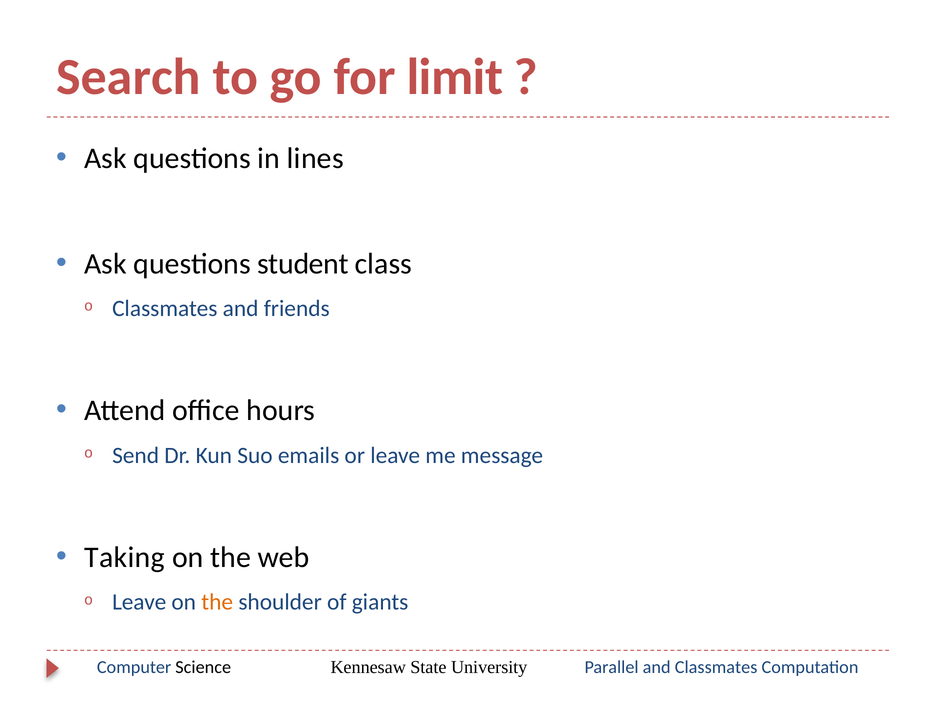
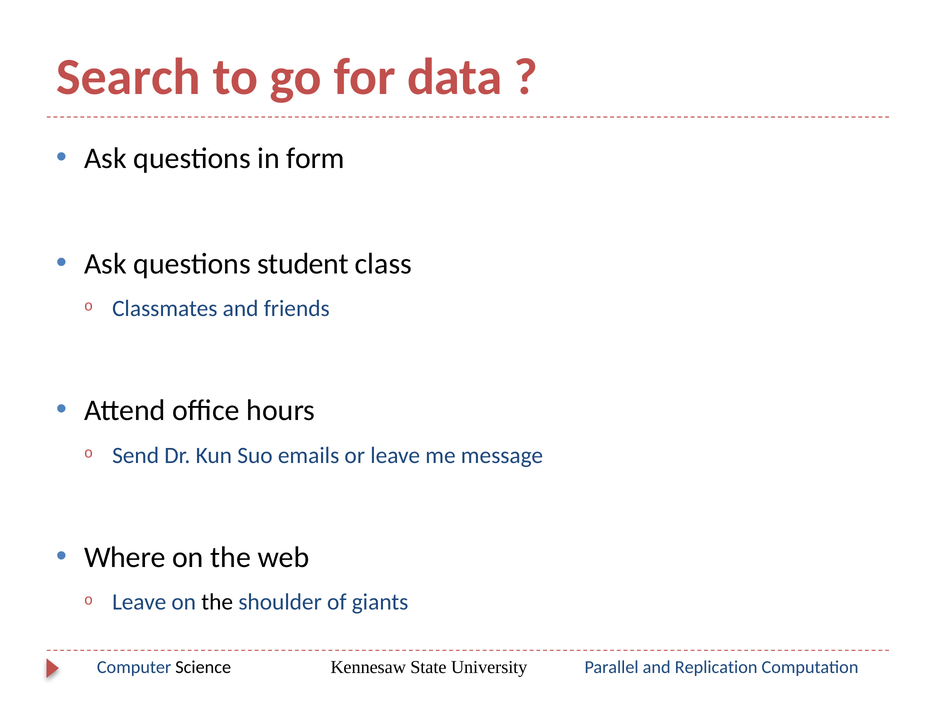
limit: limit -> data
lines: lines -> form
Taking: Taking -> Where
the at (217, 602) colour: orange -> black
and Classmates: Classmates -> Replication
